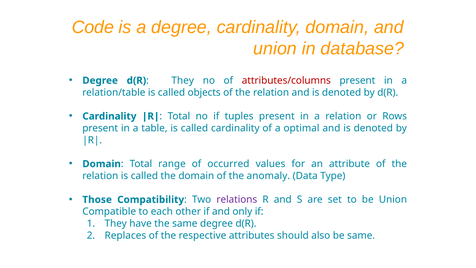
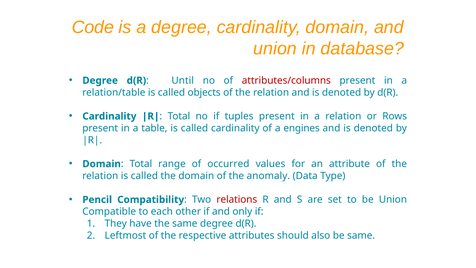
They at (183, 80): They -> Until
optimal: optimal -> engines
Those: Those -> Pencil
relations colour: purple -> red
Replaces: Replaces -> Leftmost
